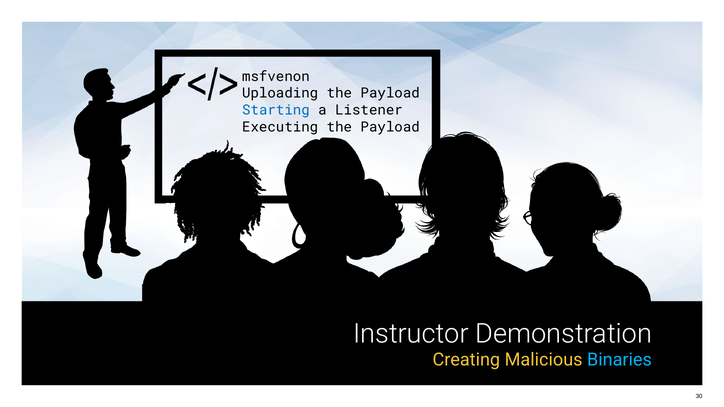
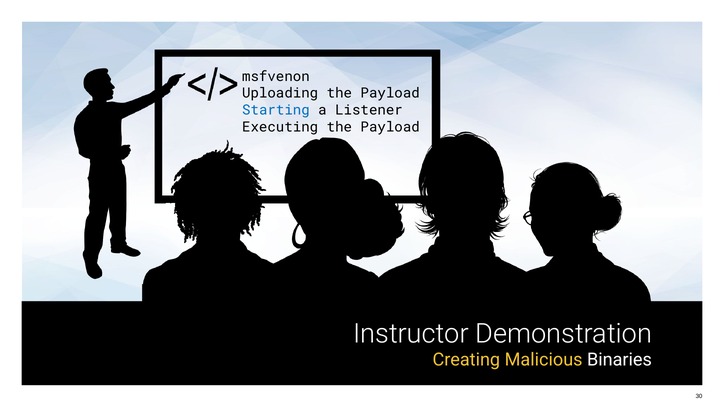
Binaries colour: light blue -> white
